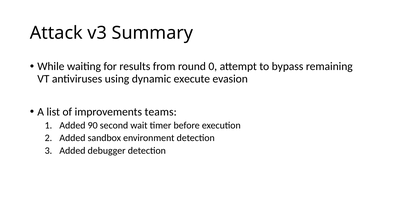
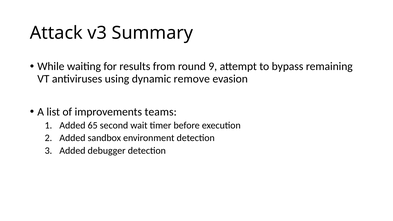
0: 0 -> 9
execute: execute -> remove
90: 90 -> 65
